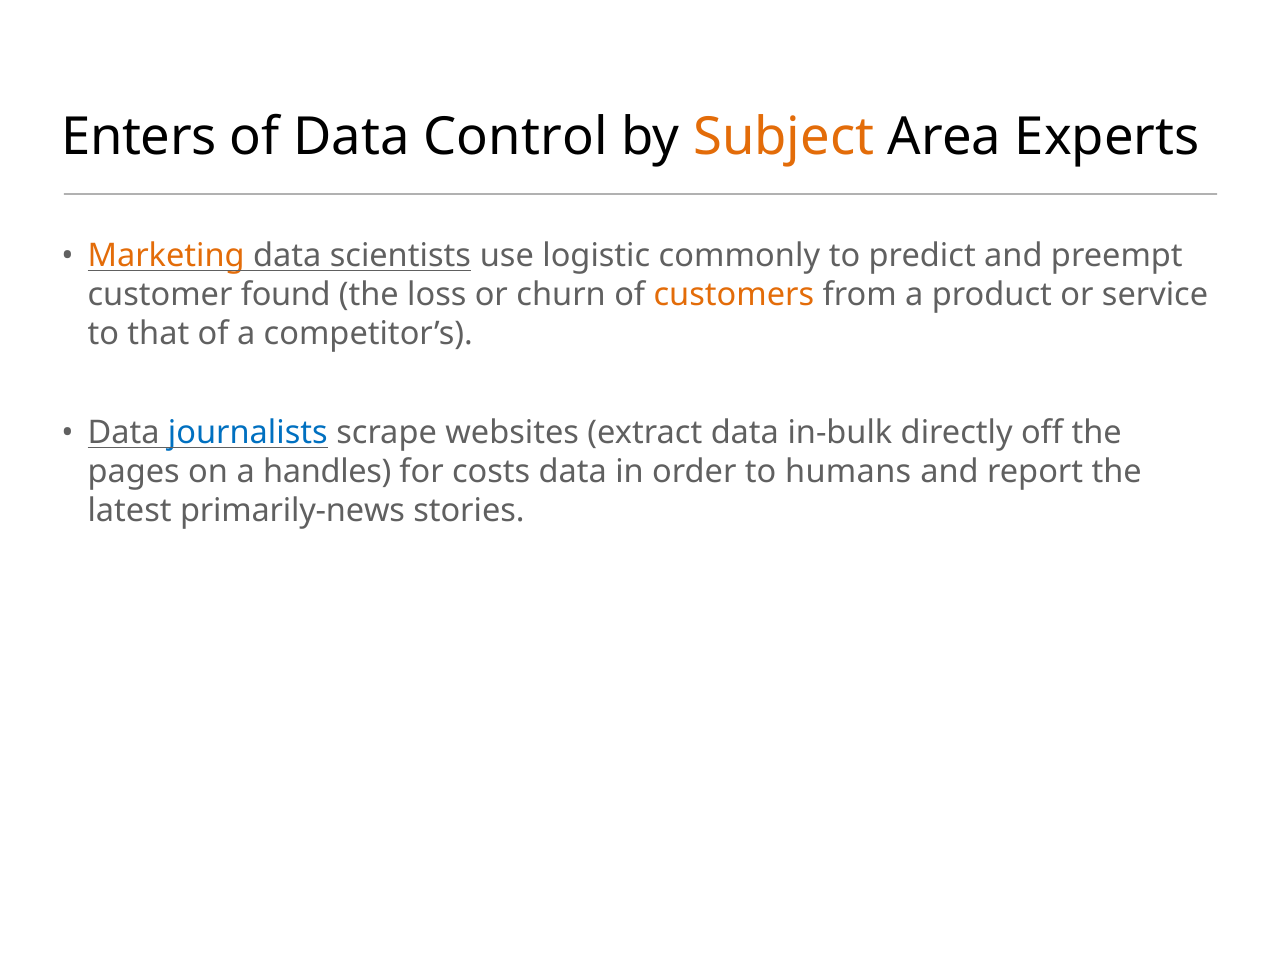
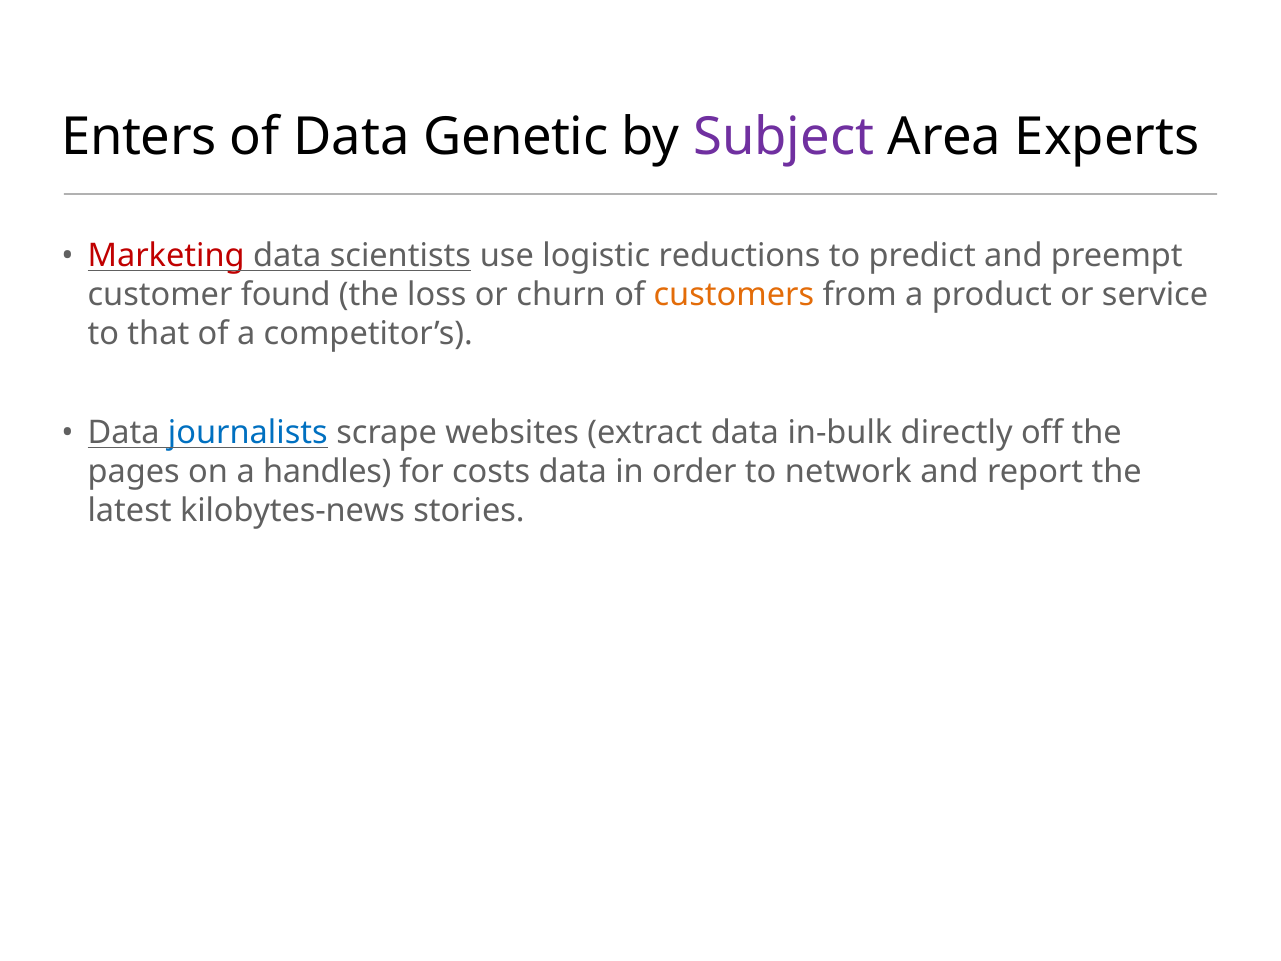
Control: Control -> Genetic
Subject colour: orange -> purple
Marketing colour: orange -> red
commonly: commonly -> reductions
humans: humans -> network
primarily-news: primarily-news -> kilobytes-news
